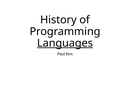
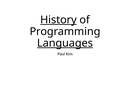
History underline: none -> present
